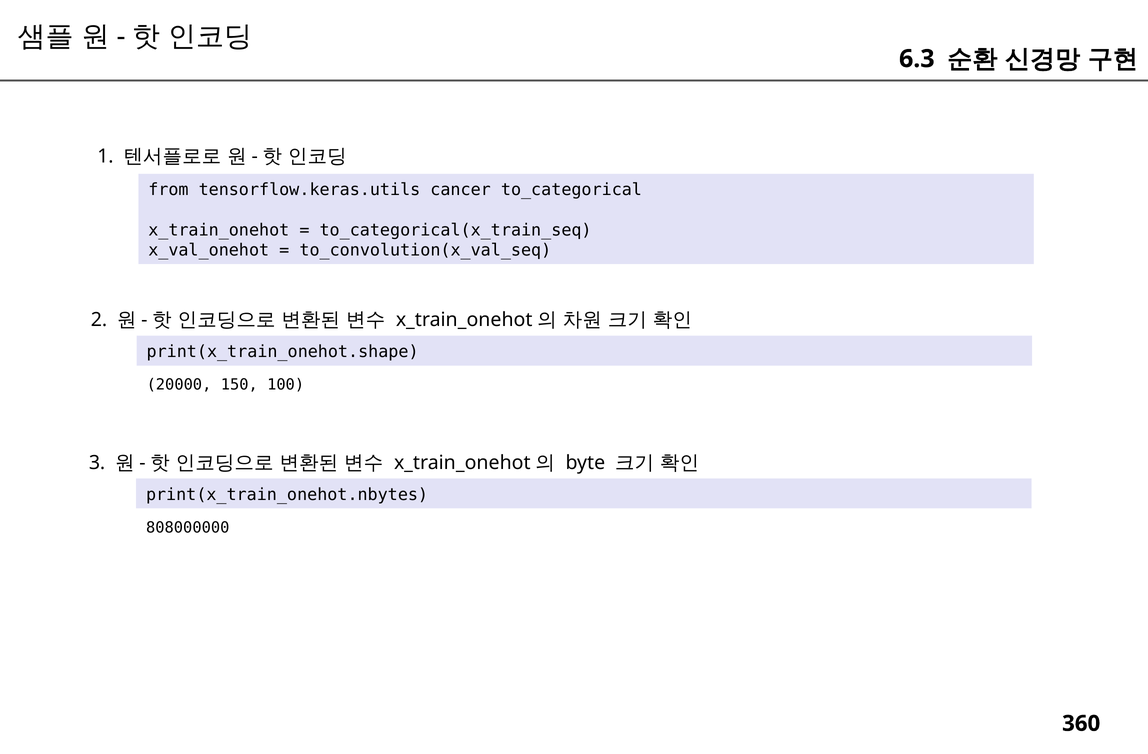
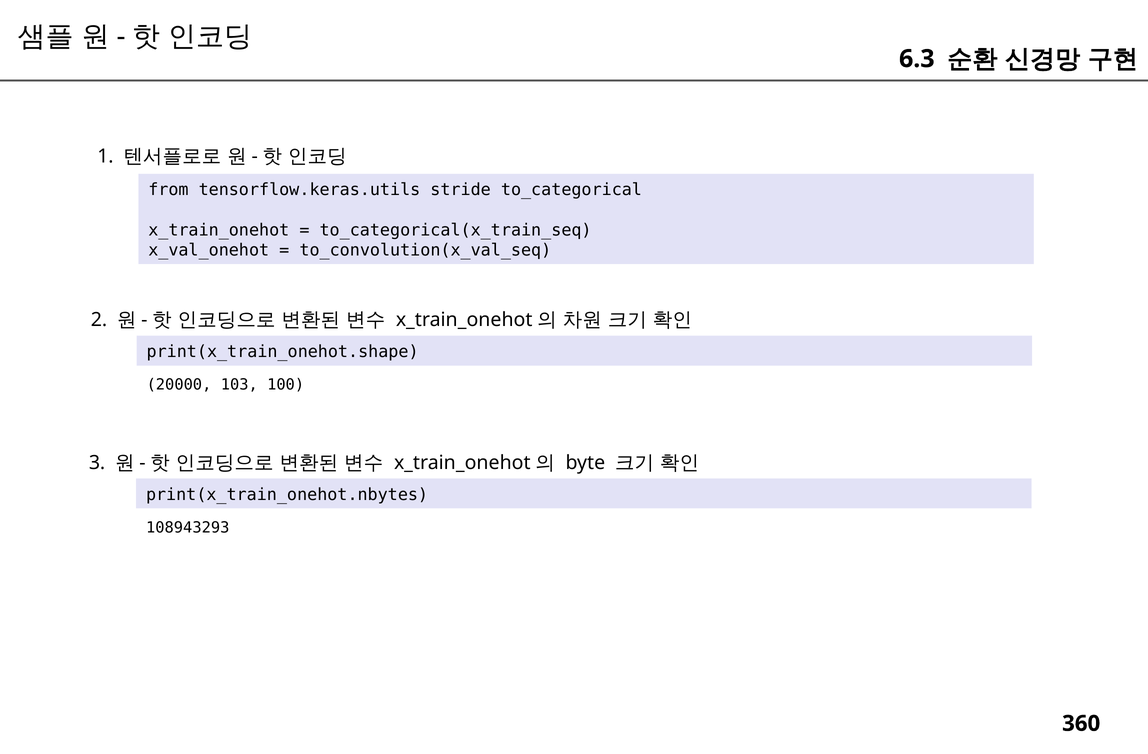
cancer: cancer -> stride
150: 150 -> 103
808000000: 808000000 -> 108943293
